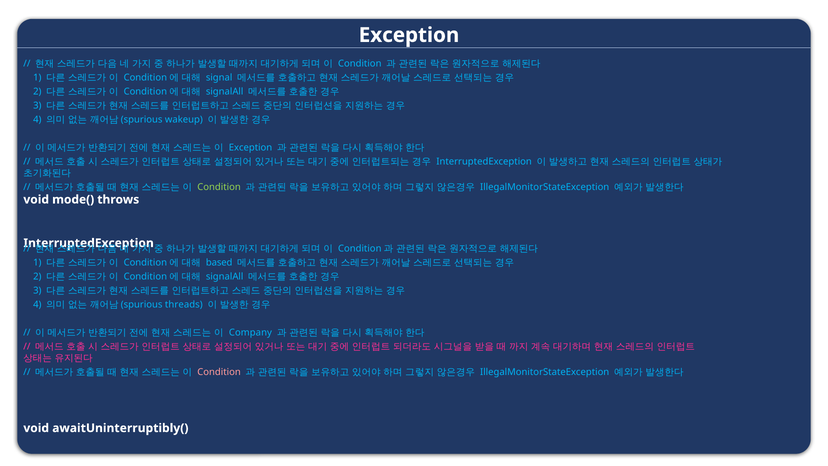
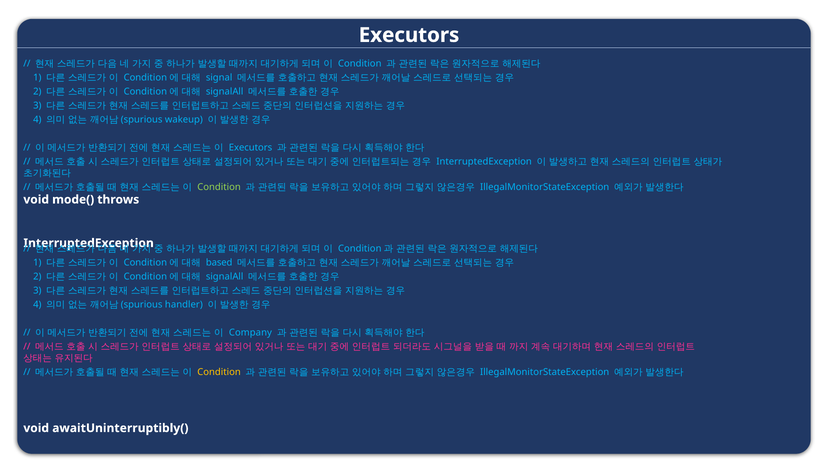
Exception at (409, 35): Exception -> Executors
Exception at (250, 148): Exception -> Executors
threads: threads -> handler
Condition at (219, 372) colour: pink -> yellow
